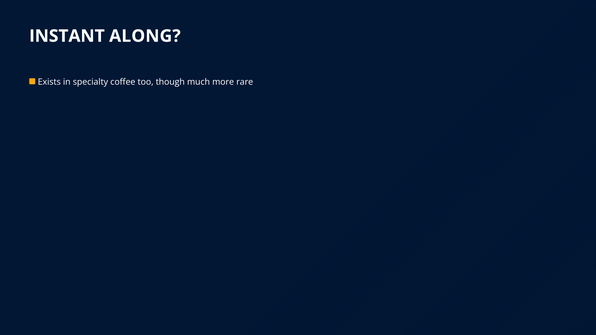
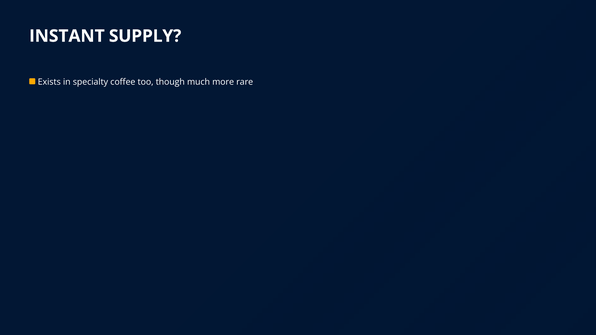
ALONG: ALONG -> SUPPLY
